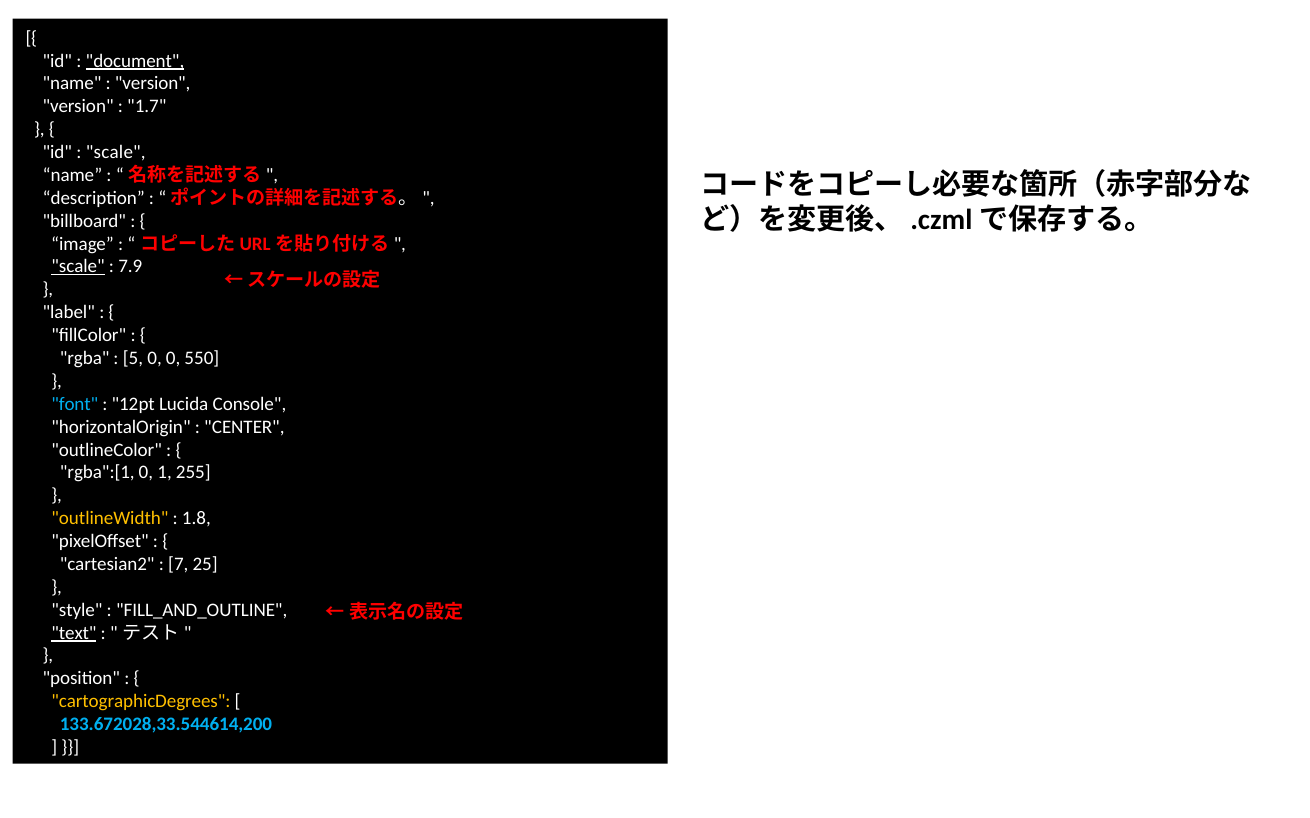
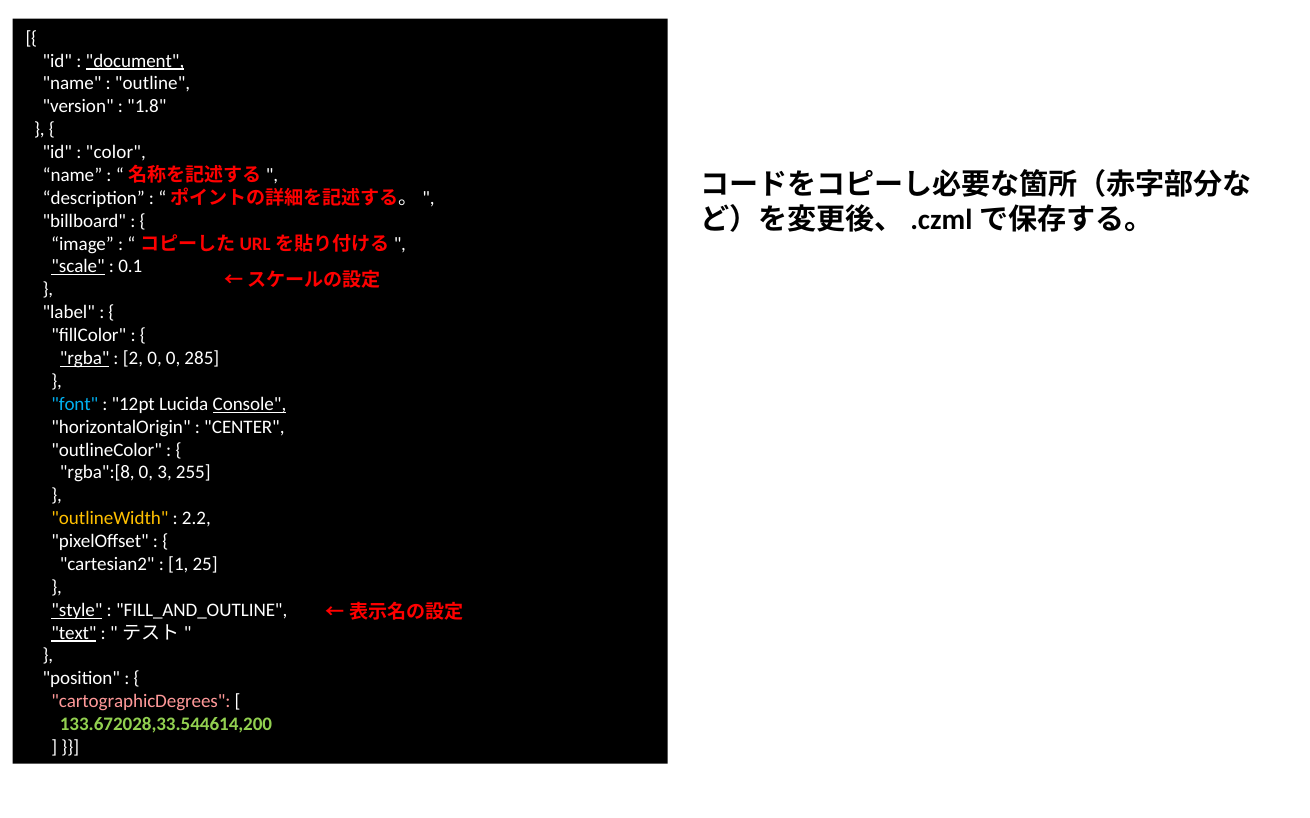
version at (153, 84): version -> outline
1.7: 1.7 -> 1.8
scale at (116, 152): scale -> color
7.9: 7.9 -> 0.1
rgba underline: none -> present
5: 5 -> 2
550: 550 -> 285
Console underline: none -> present
rgba":[1: rgba":[1 -> rgba":[8
1: 1 -> 3
1.8: 1.8 -> 2.2
7: 7 -> 1
style underline: none -> present
cartographicDegrees colour: yellow -> pink
133.672028,33.544614,200 colour: light blue -> light green
